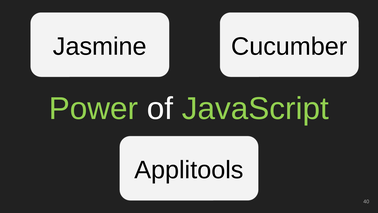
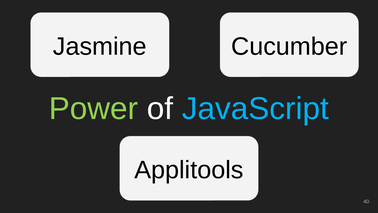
JavaScript colour: light green -> light blue
